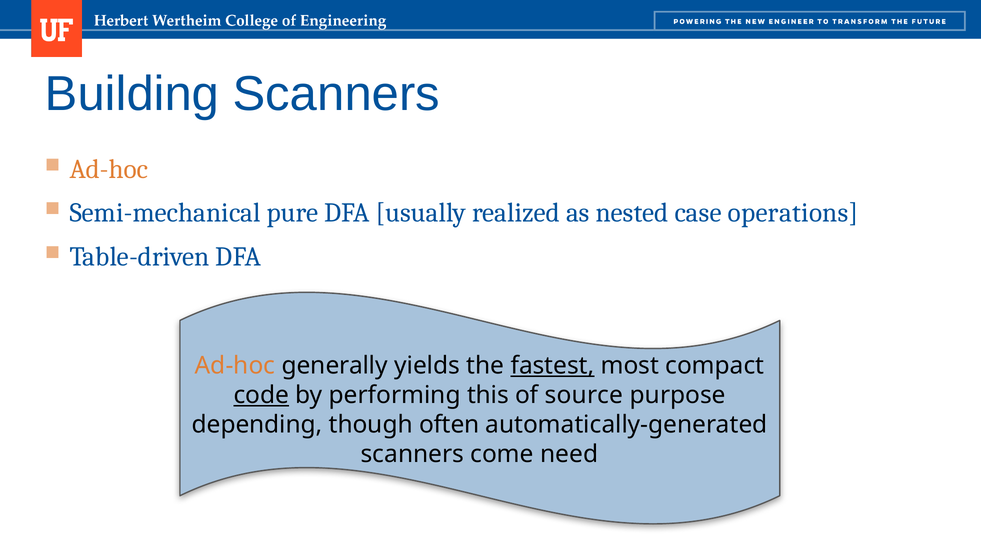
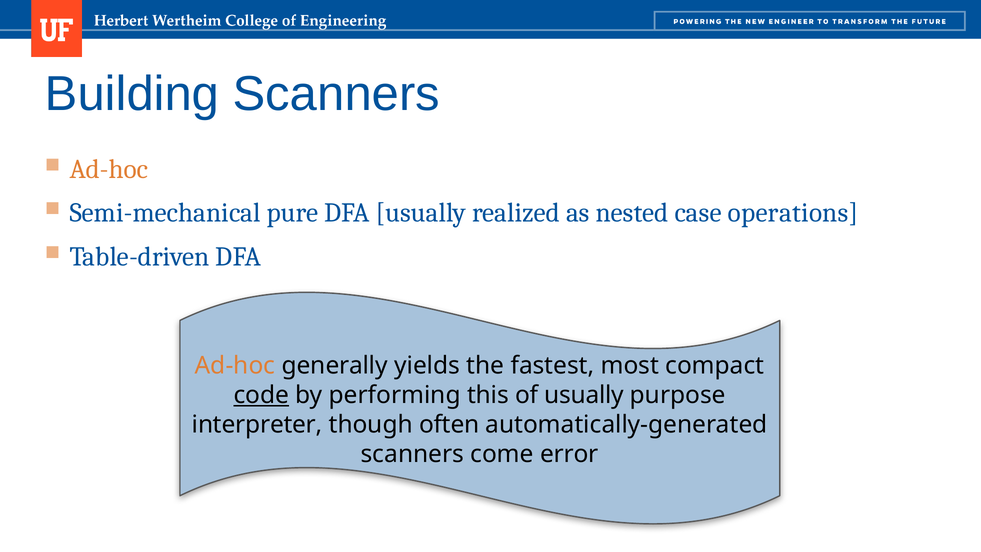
fastest underline: present -> none
of source: source -> usually
depending: depending -> interpreter
need: need -> error
